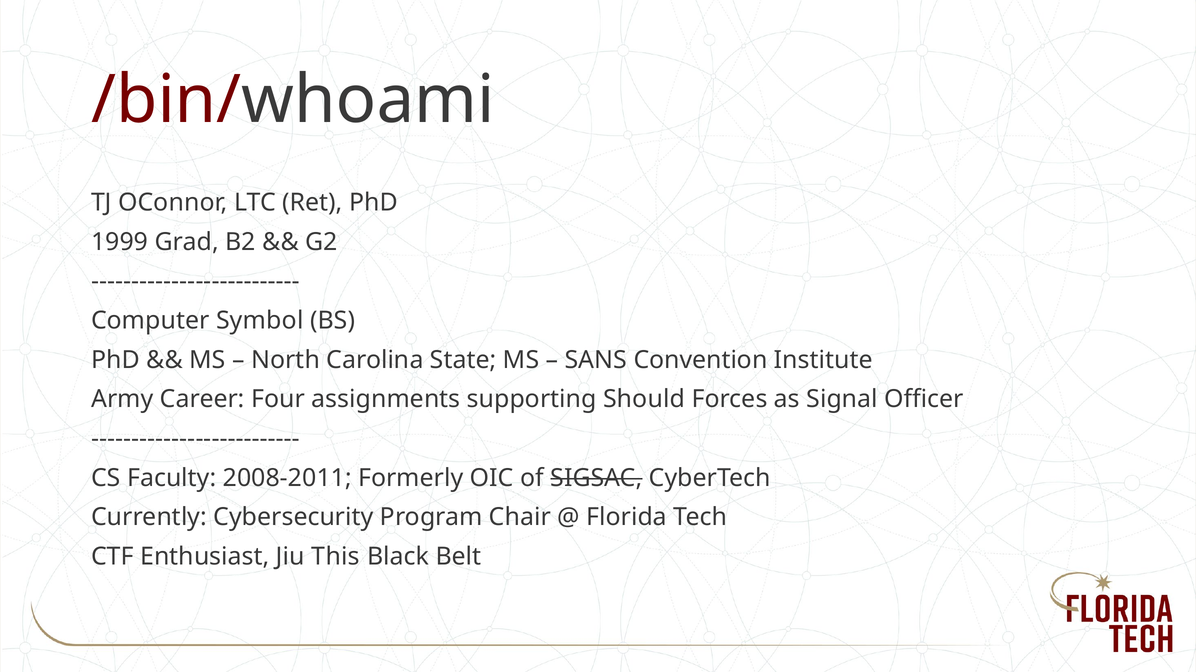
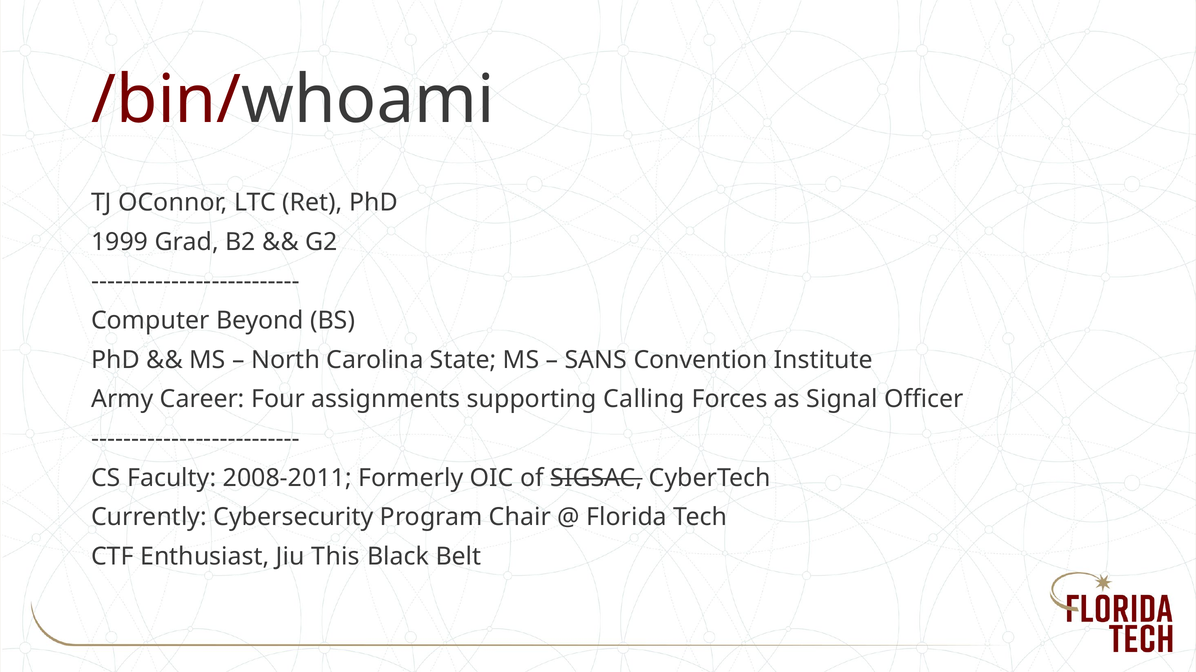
Symbol: Symbol -> Beyond
Should: Should -> Calling
